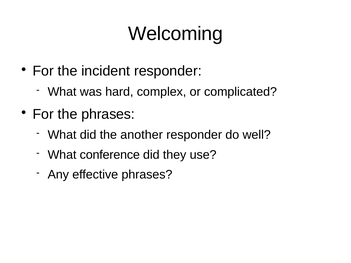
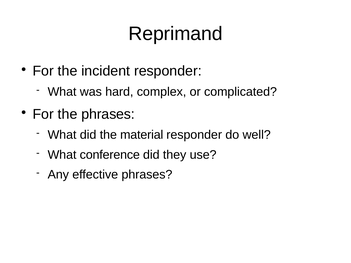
Welcoming: Welcoming -> Reprimand
another: another -> material
